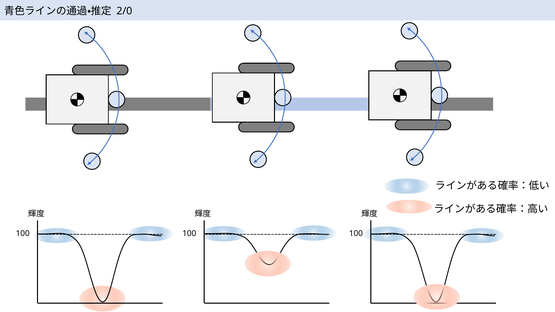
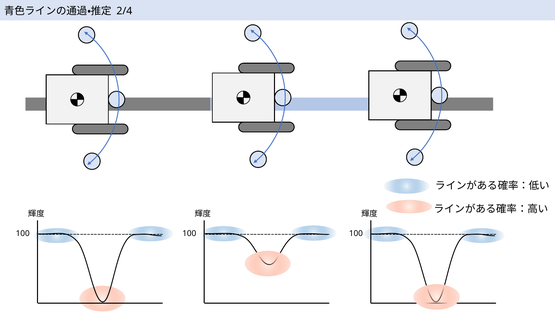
2/0: 2/0 -> 2/4
